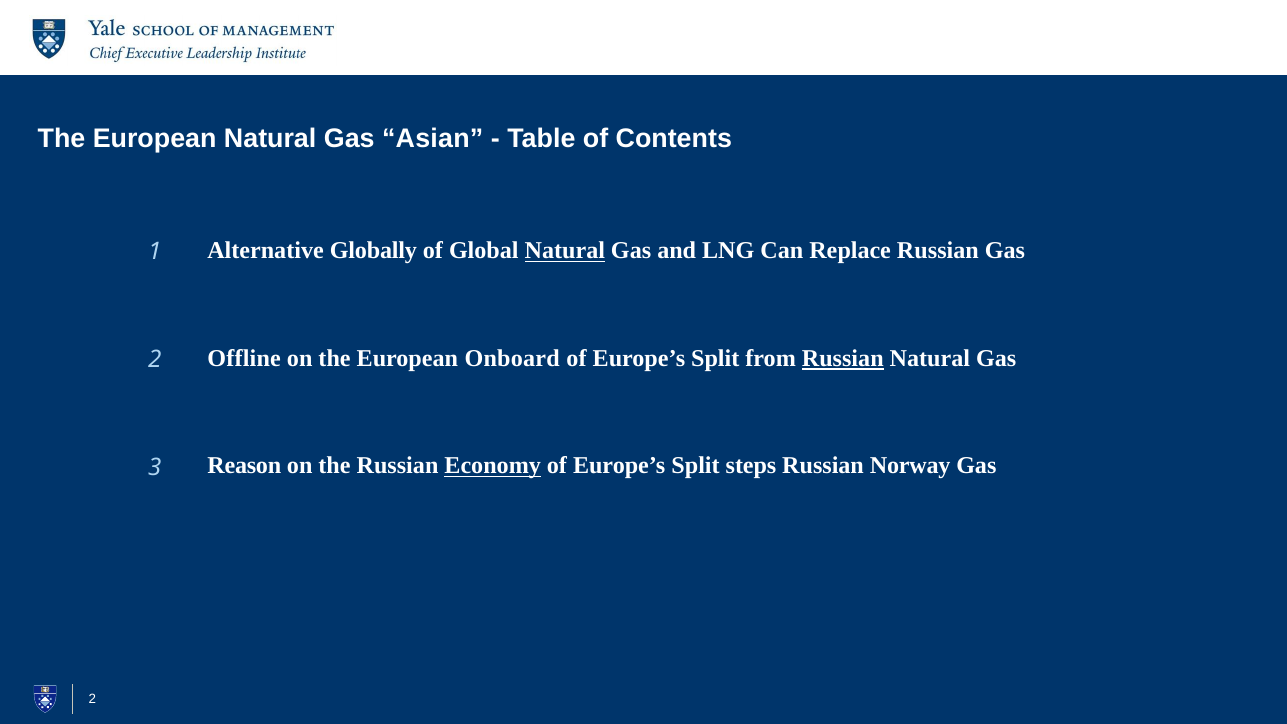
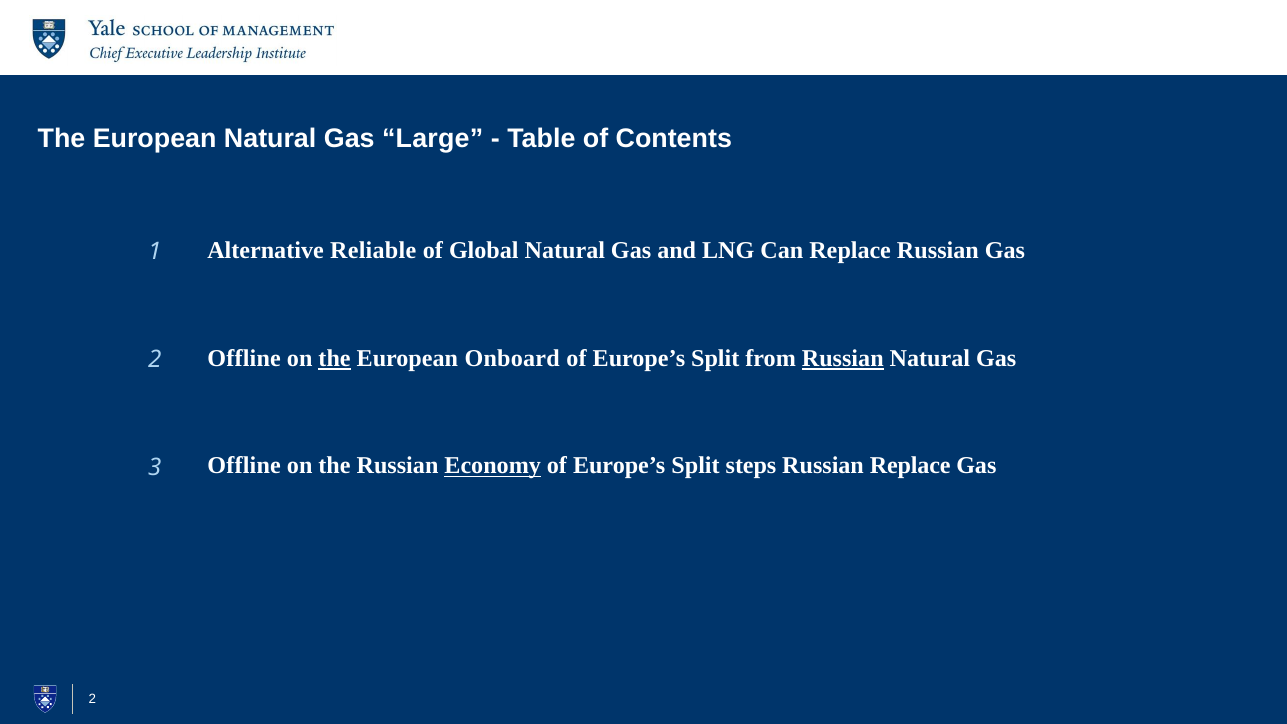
Asian: Asian -> Large
Globally: Globally -> Reliable
Natural at (565, 251) underline: present -> none
the at (335, 358) underline: none -> present
3 Reason: Reason -> Offline
Russian Norway: Norway -> Replace
